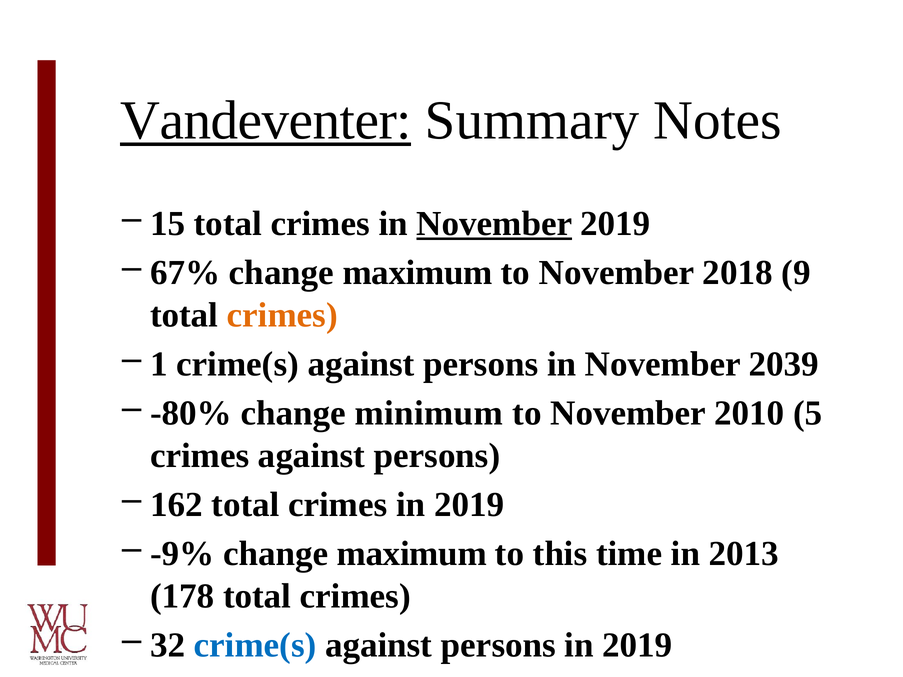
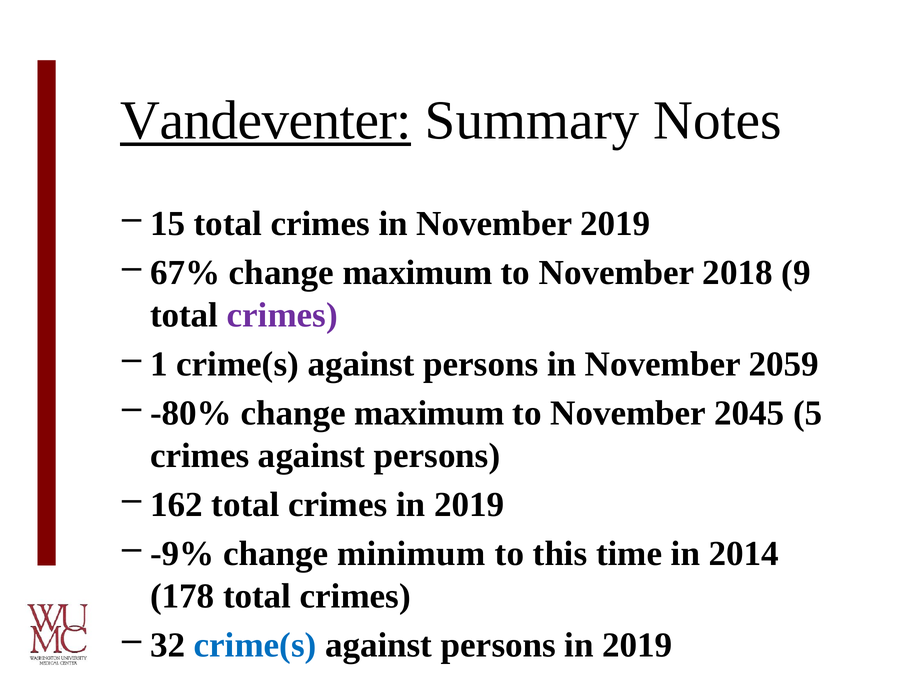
November at (494, 224) underline: present -> none
crimes at (282, 315) colour: orange -> purple
2039: 2039 -> 2059
minimum at (429, 413): minimum -> maximum
2010: 2010 -> 2045
maximum at (412, 554): maximum -> minimum
2013: 2013 -> 2014
